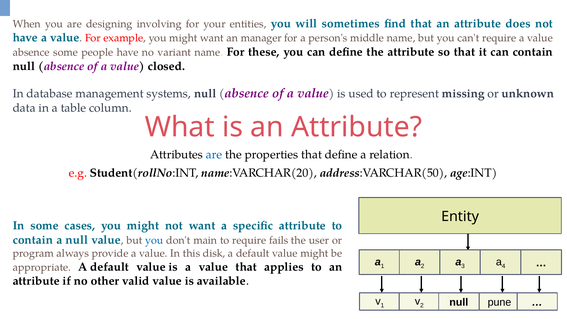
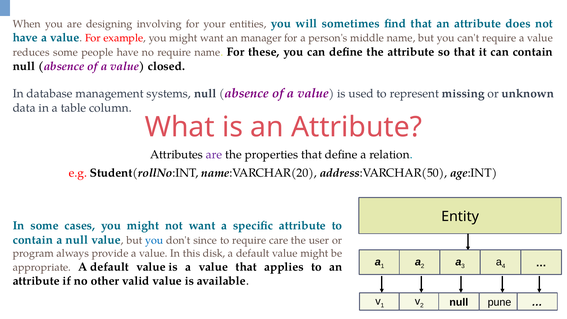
absence at (31, 52): absence -> reduces
no variant: variant -> require
are at (214, 155) colour: blue -> purple
main: main -> since
fails: fails -> care
